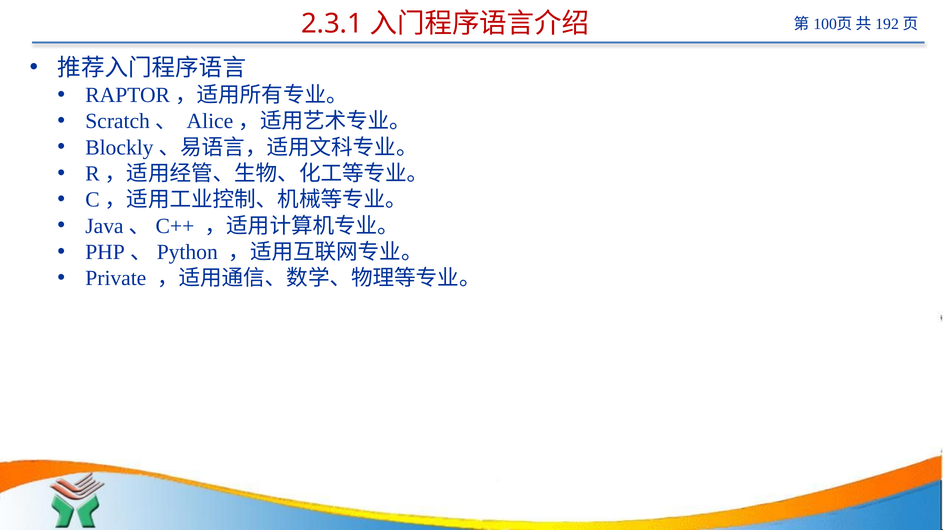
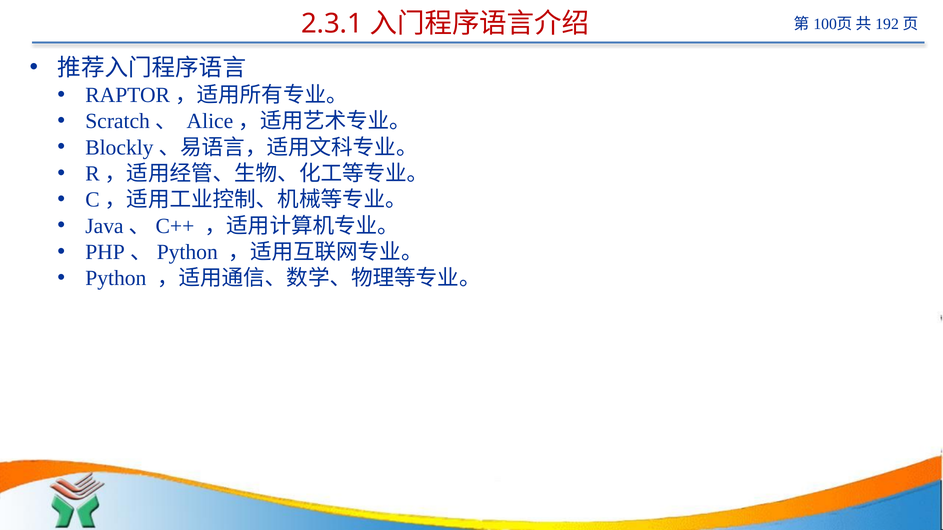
Private: Private -> Python
